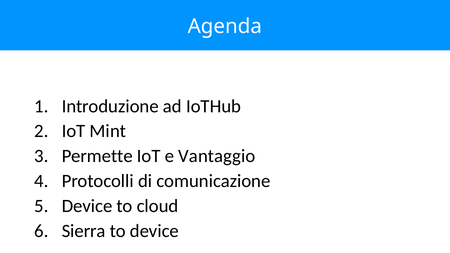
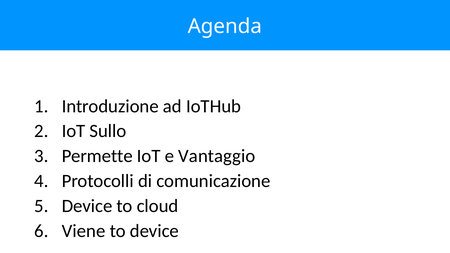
Mint: Mint -> Sullo
Sierra: Sierra -> Viene
